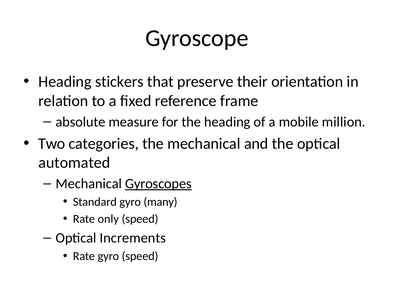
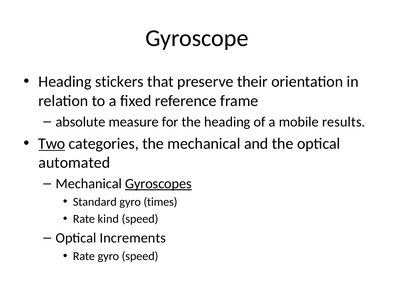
million: million -> results
Two underline: none -> present
many: many -> times
only: only -> kind
